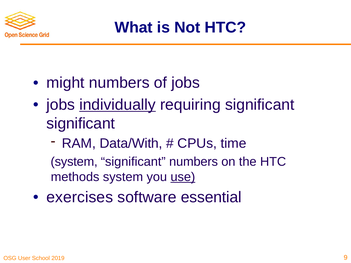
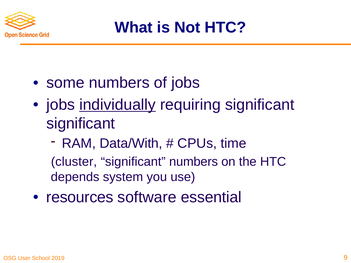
might: might -> some
system at (74, 162): system -> cluster
methods: methods -> depends
use underline: present -> none
exercises: exercises -> resources
